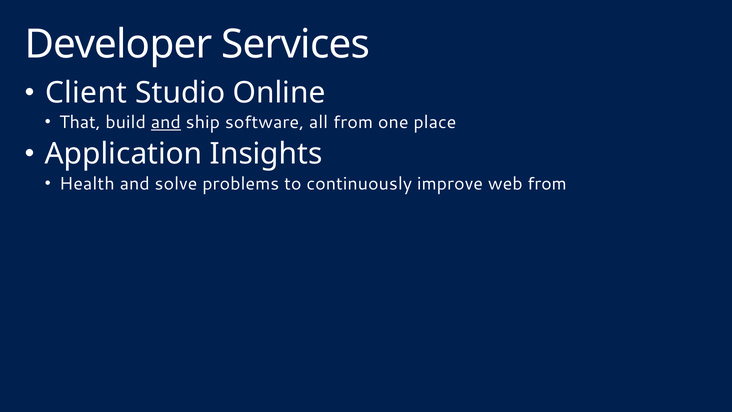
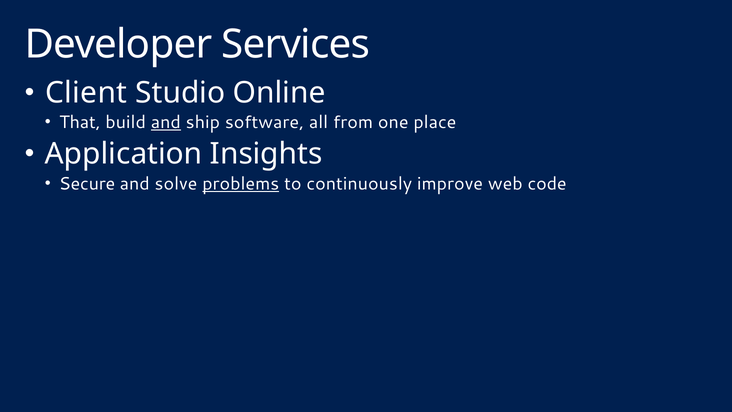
Health: Health -> Secure
problems underline: none -> present
web from: from -> code
